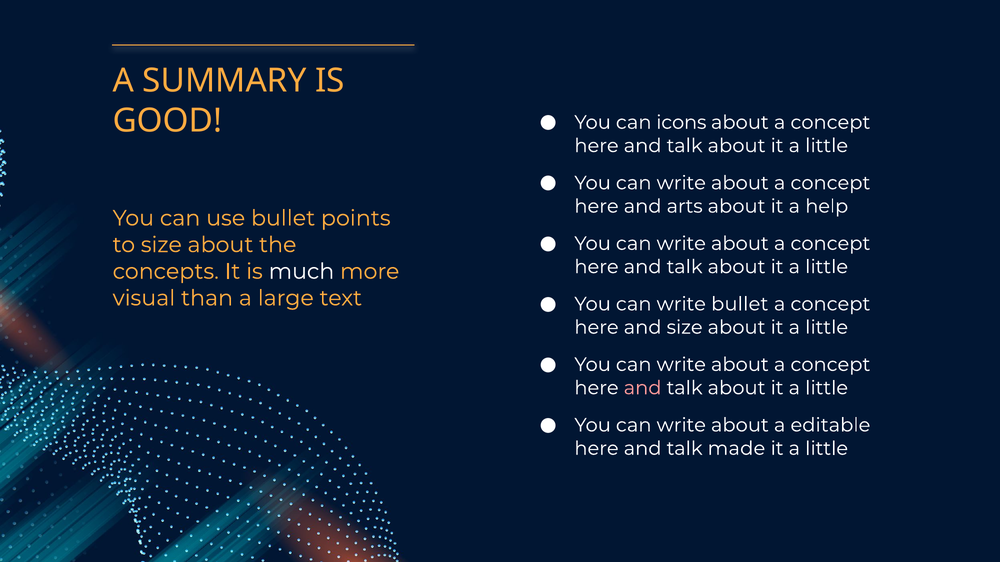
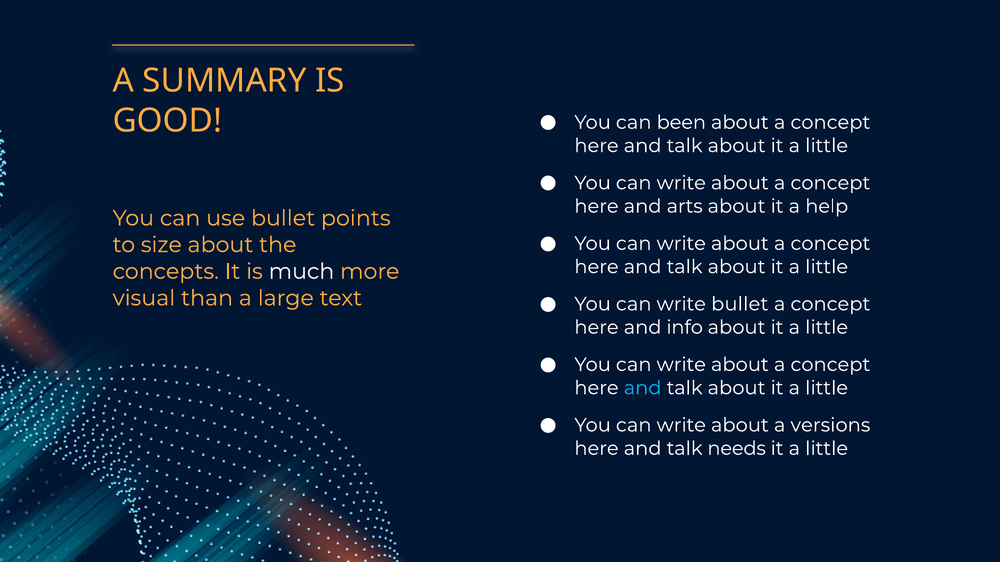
icons: icons -> been
and size: size -> info
and at (643, 388) colour: pink -> light blue
editable: editable -> versions
made: made -> needs
